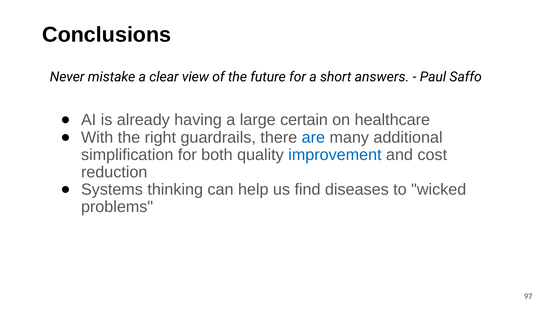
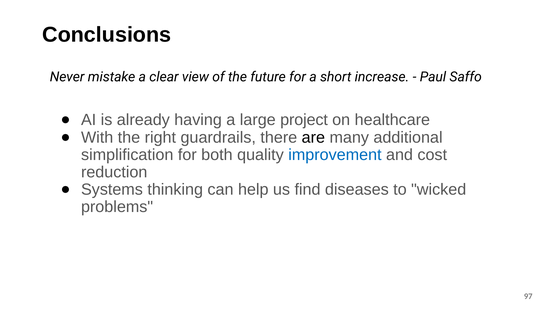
answers: answers -> increase
certain: certain -> project
are colour: blue -> black
